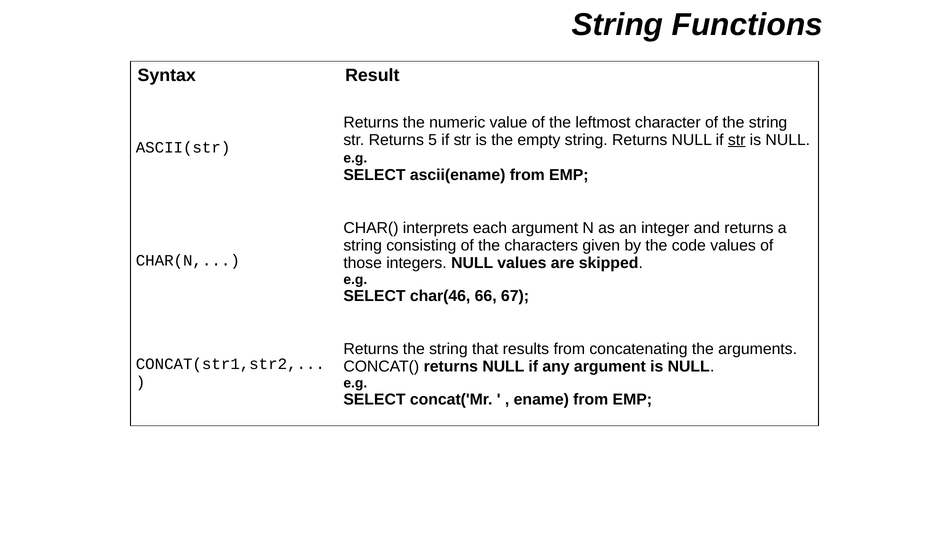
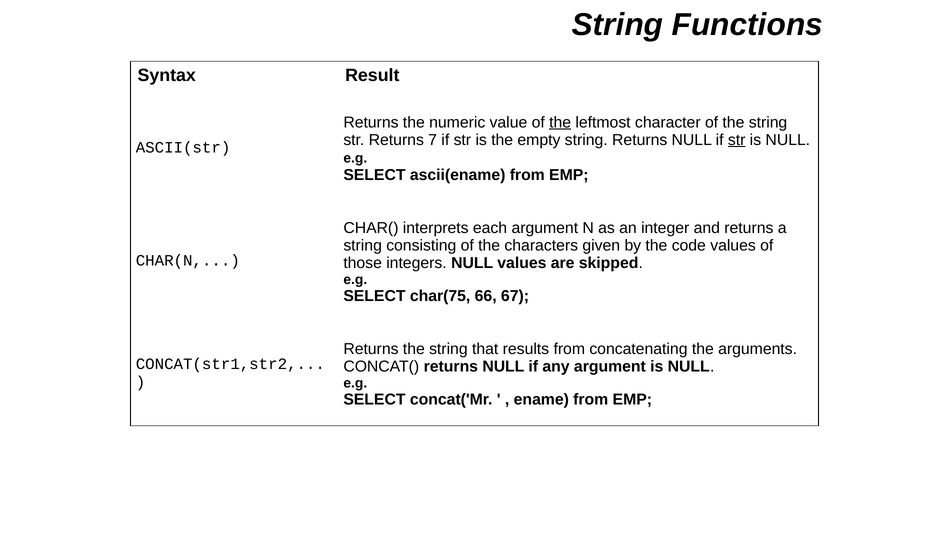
the at (560, 122) underline: none -> present
5: 5 -> 7
char(46: char(46 -> char(75
